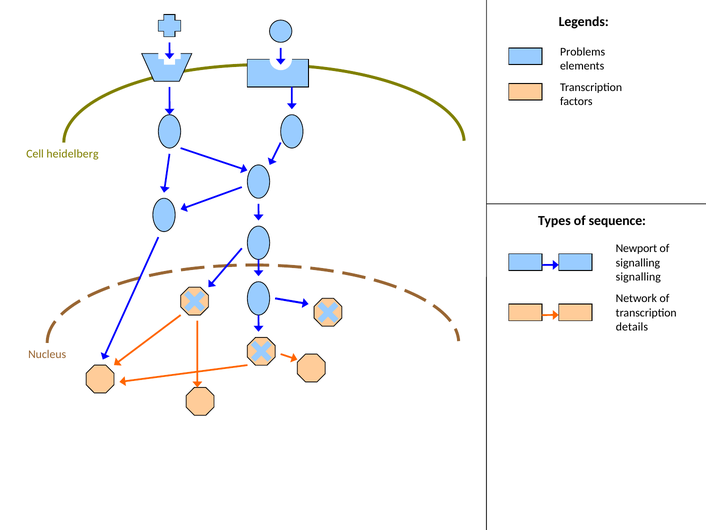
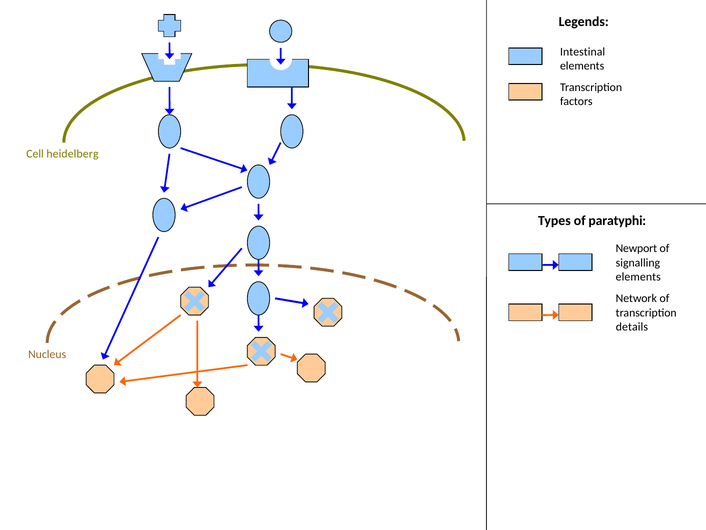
Problems: Problems -> Intestinal
sequence: sequence -> paratyphi
signalling at (638, 276): signalling -> elements
